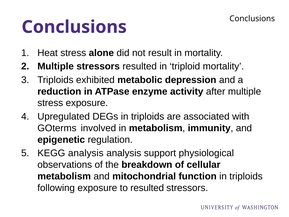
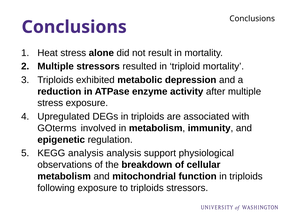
to resulted: resulted -> triploids
